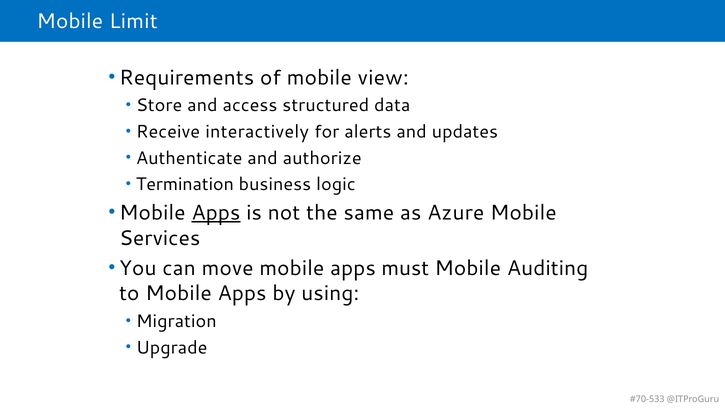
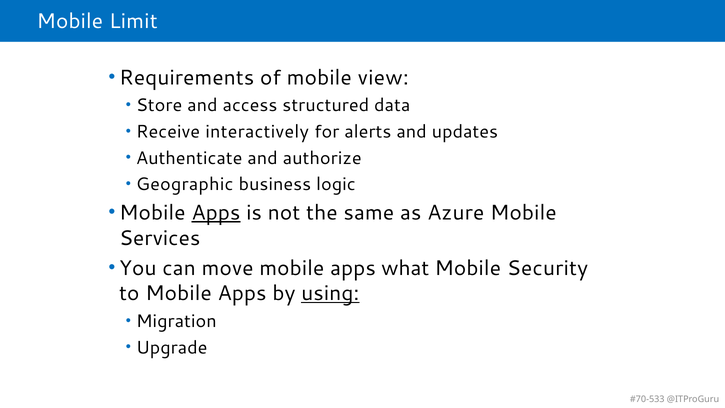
Termination: Termination -> Geographic
must: must -> what
Auditing: Auditing -> Security
using underline: none -> present
